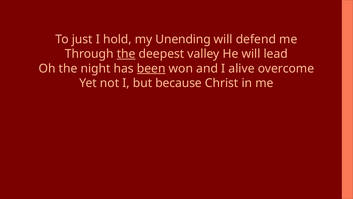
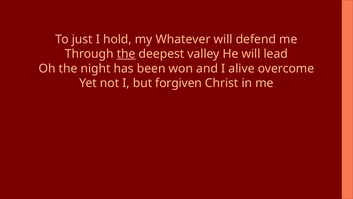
Unending: Unending -> Whatever
been underline: present -> none
because: because -> forgiven
